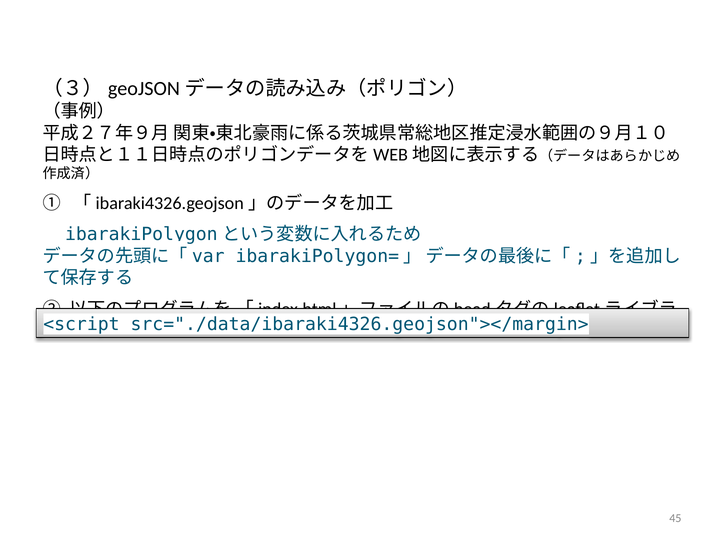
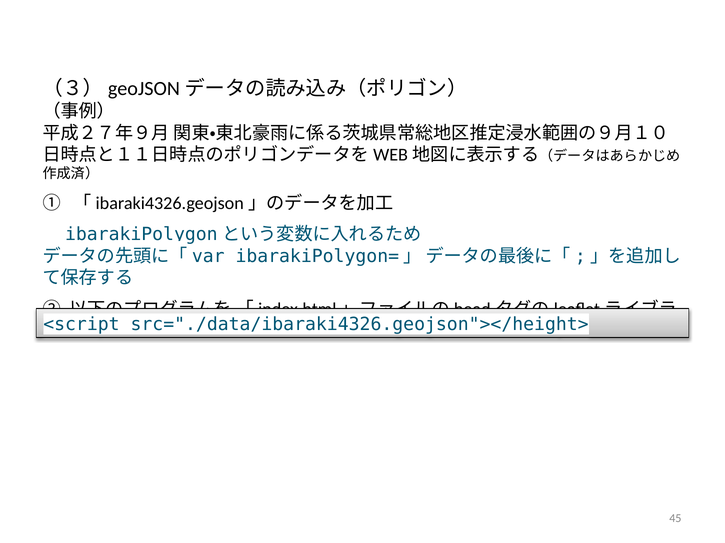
src="./data/ibaraki4326.geojson"></margin>: src="./data/ibaraki4326.geojson"></margin> -> src="./data/ibaraki4326.geojson"></height>
